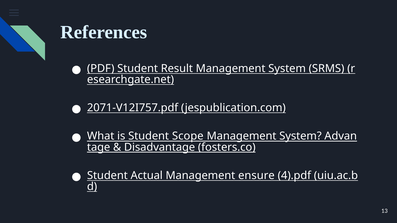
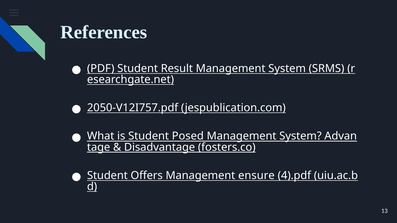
2071-V12I757.pdf: 2071-V12I757.pdf -> 2050-V12I757.pdf
Scope: Scope -> Posed
Actual: Actual -> Offers
